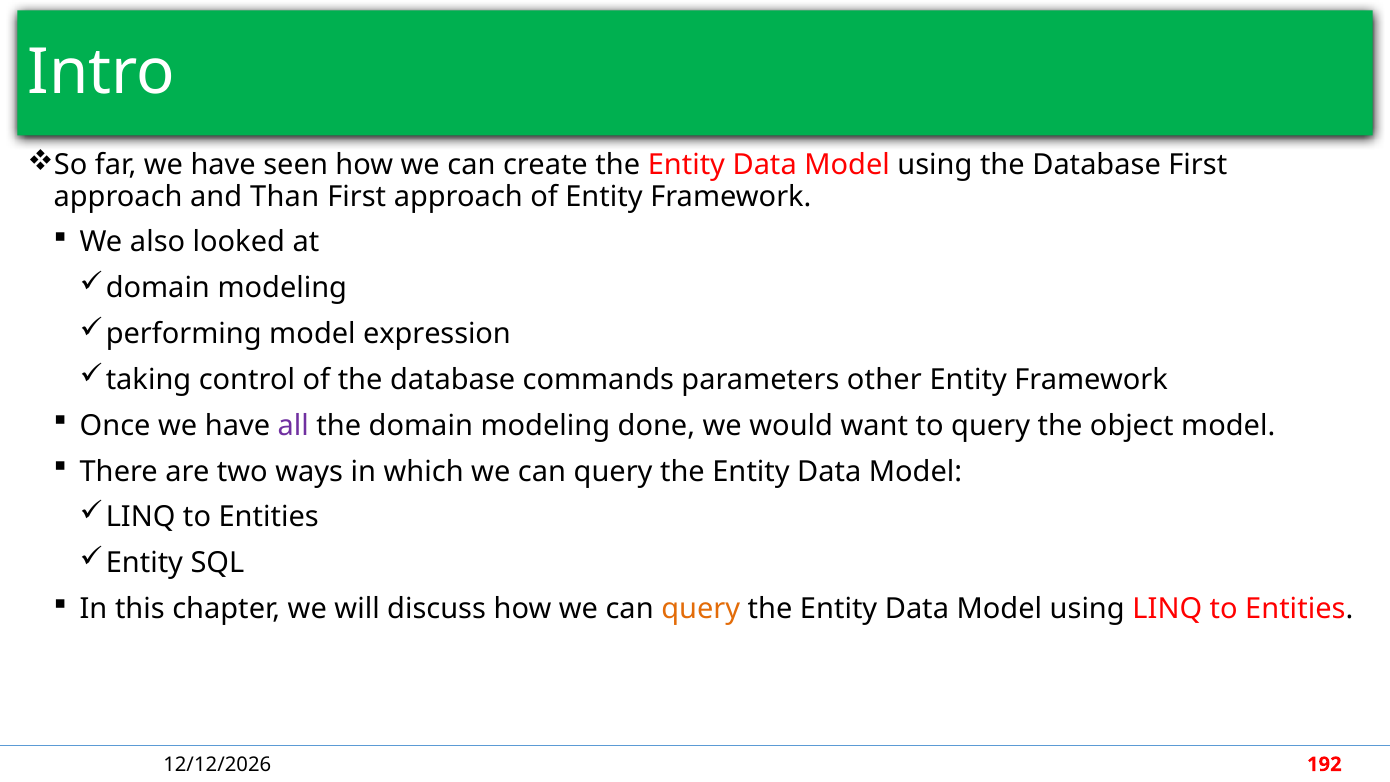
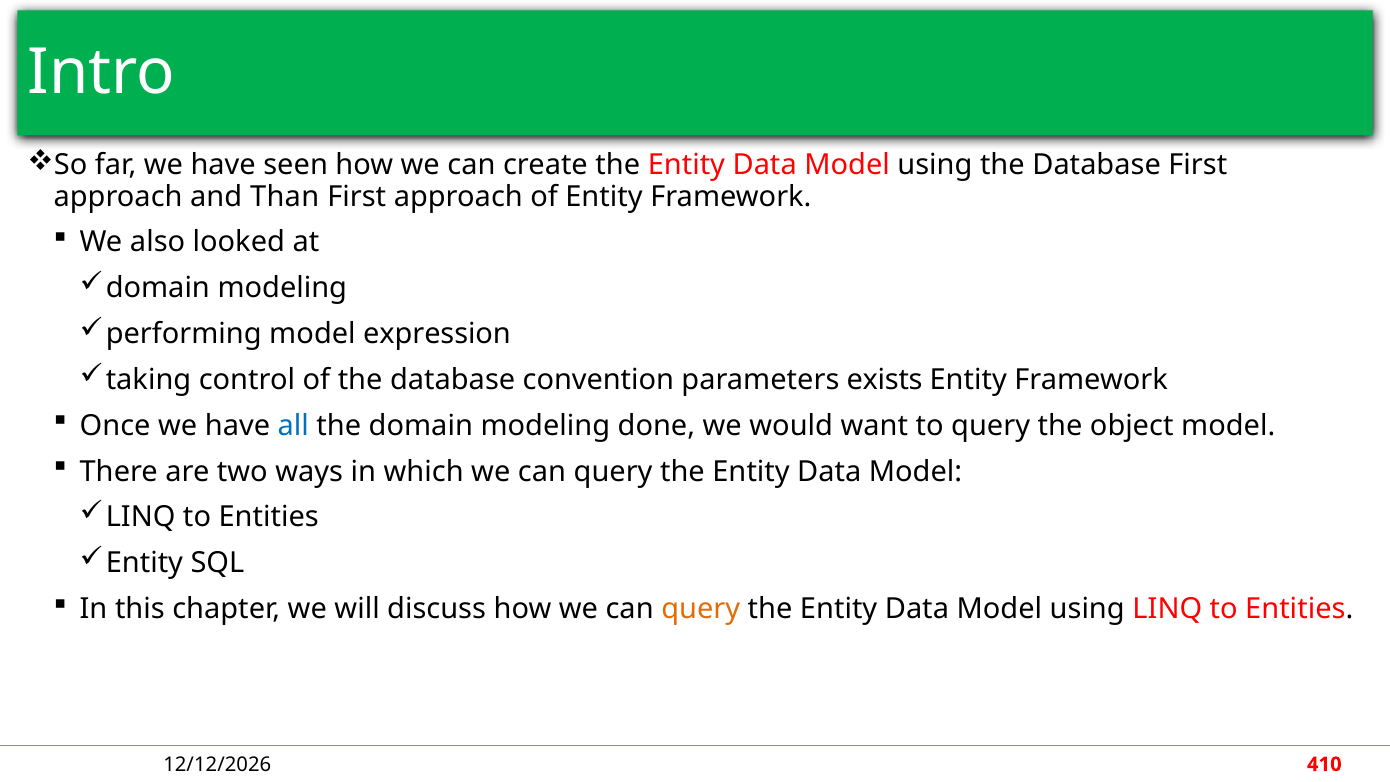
commands: commands -> convention
other: other -> exists
all colour: purple -> blue
192: 192 -> 410
